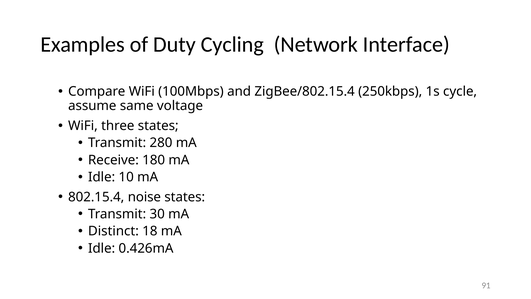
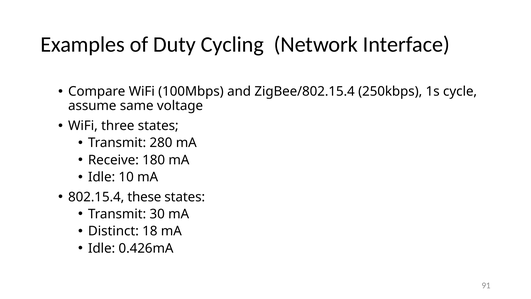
noise: noise -> these
